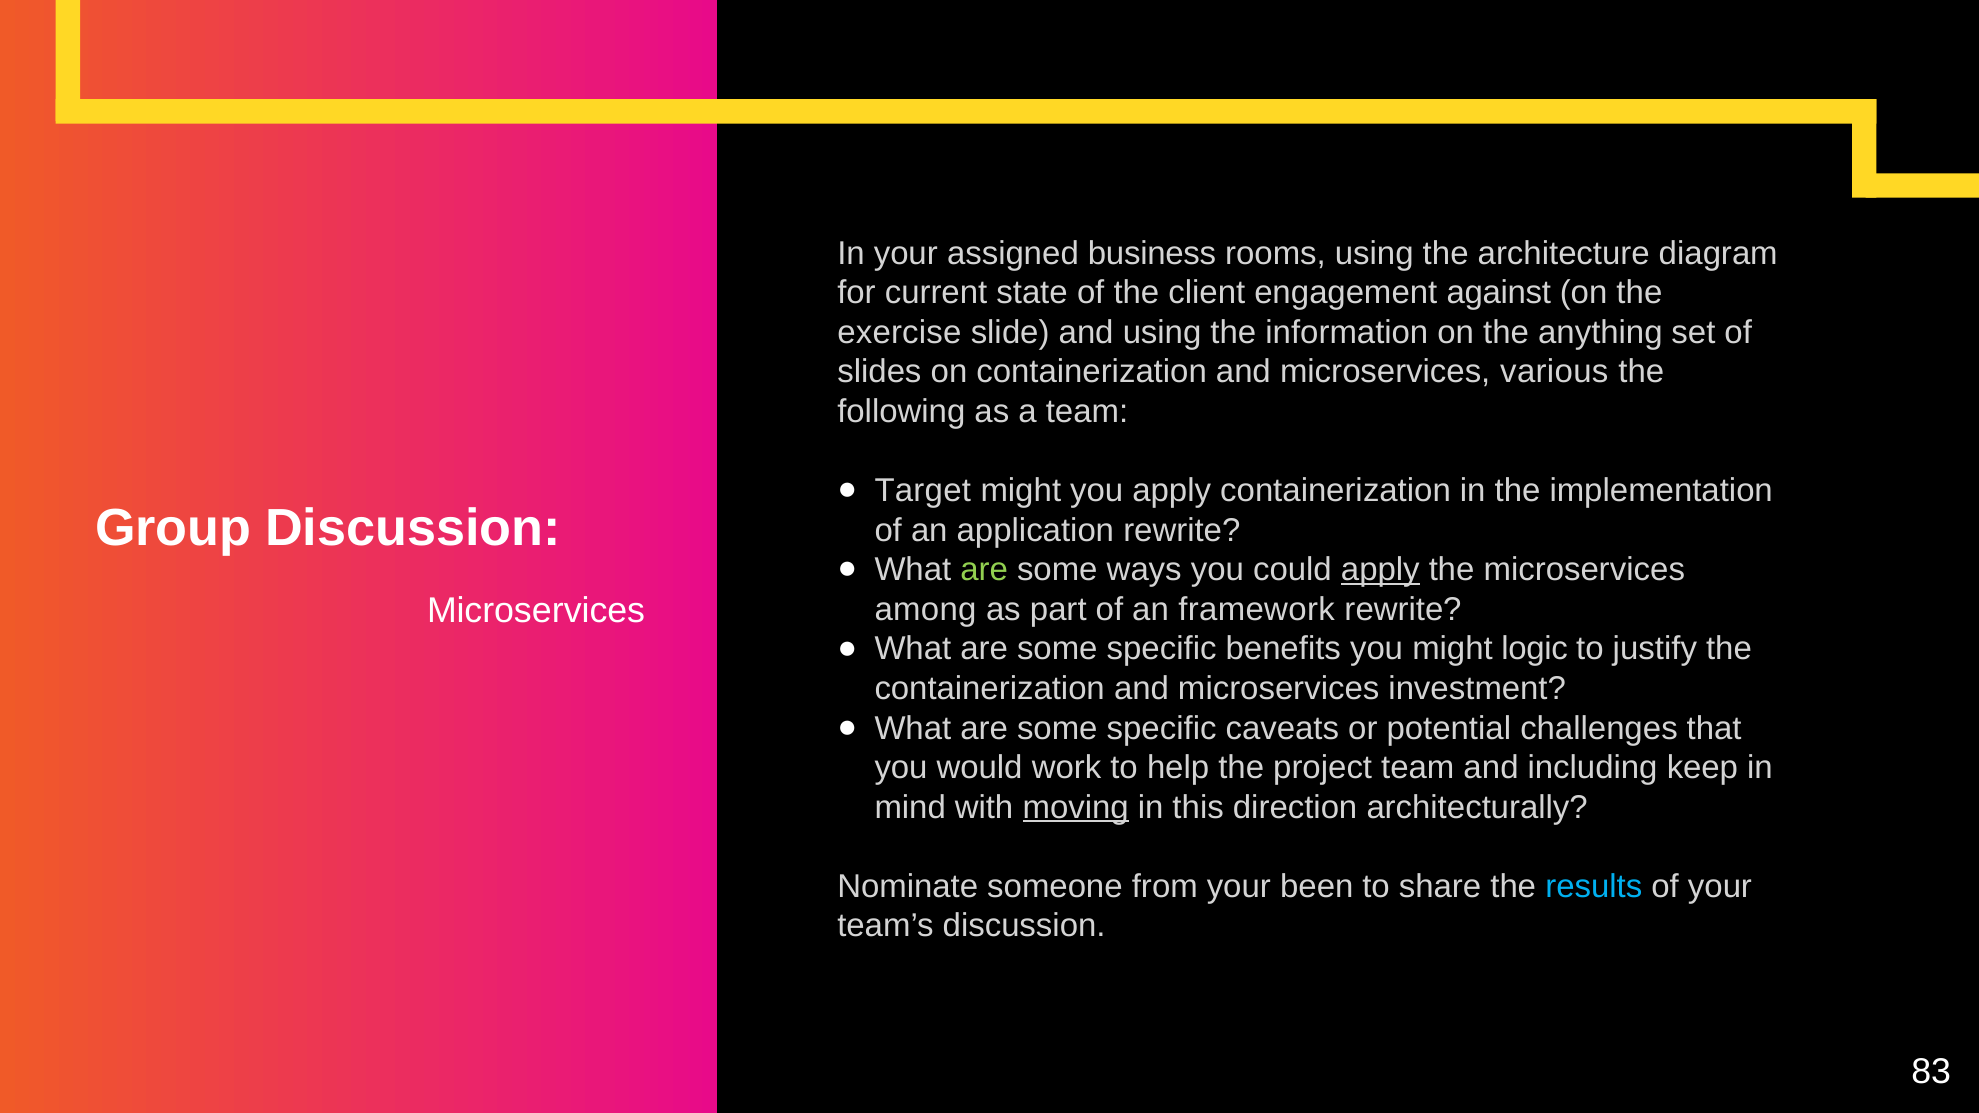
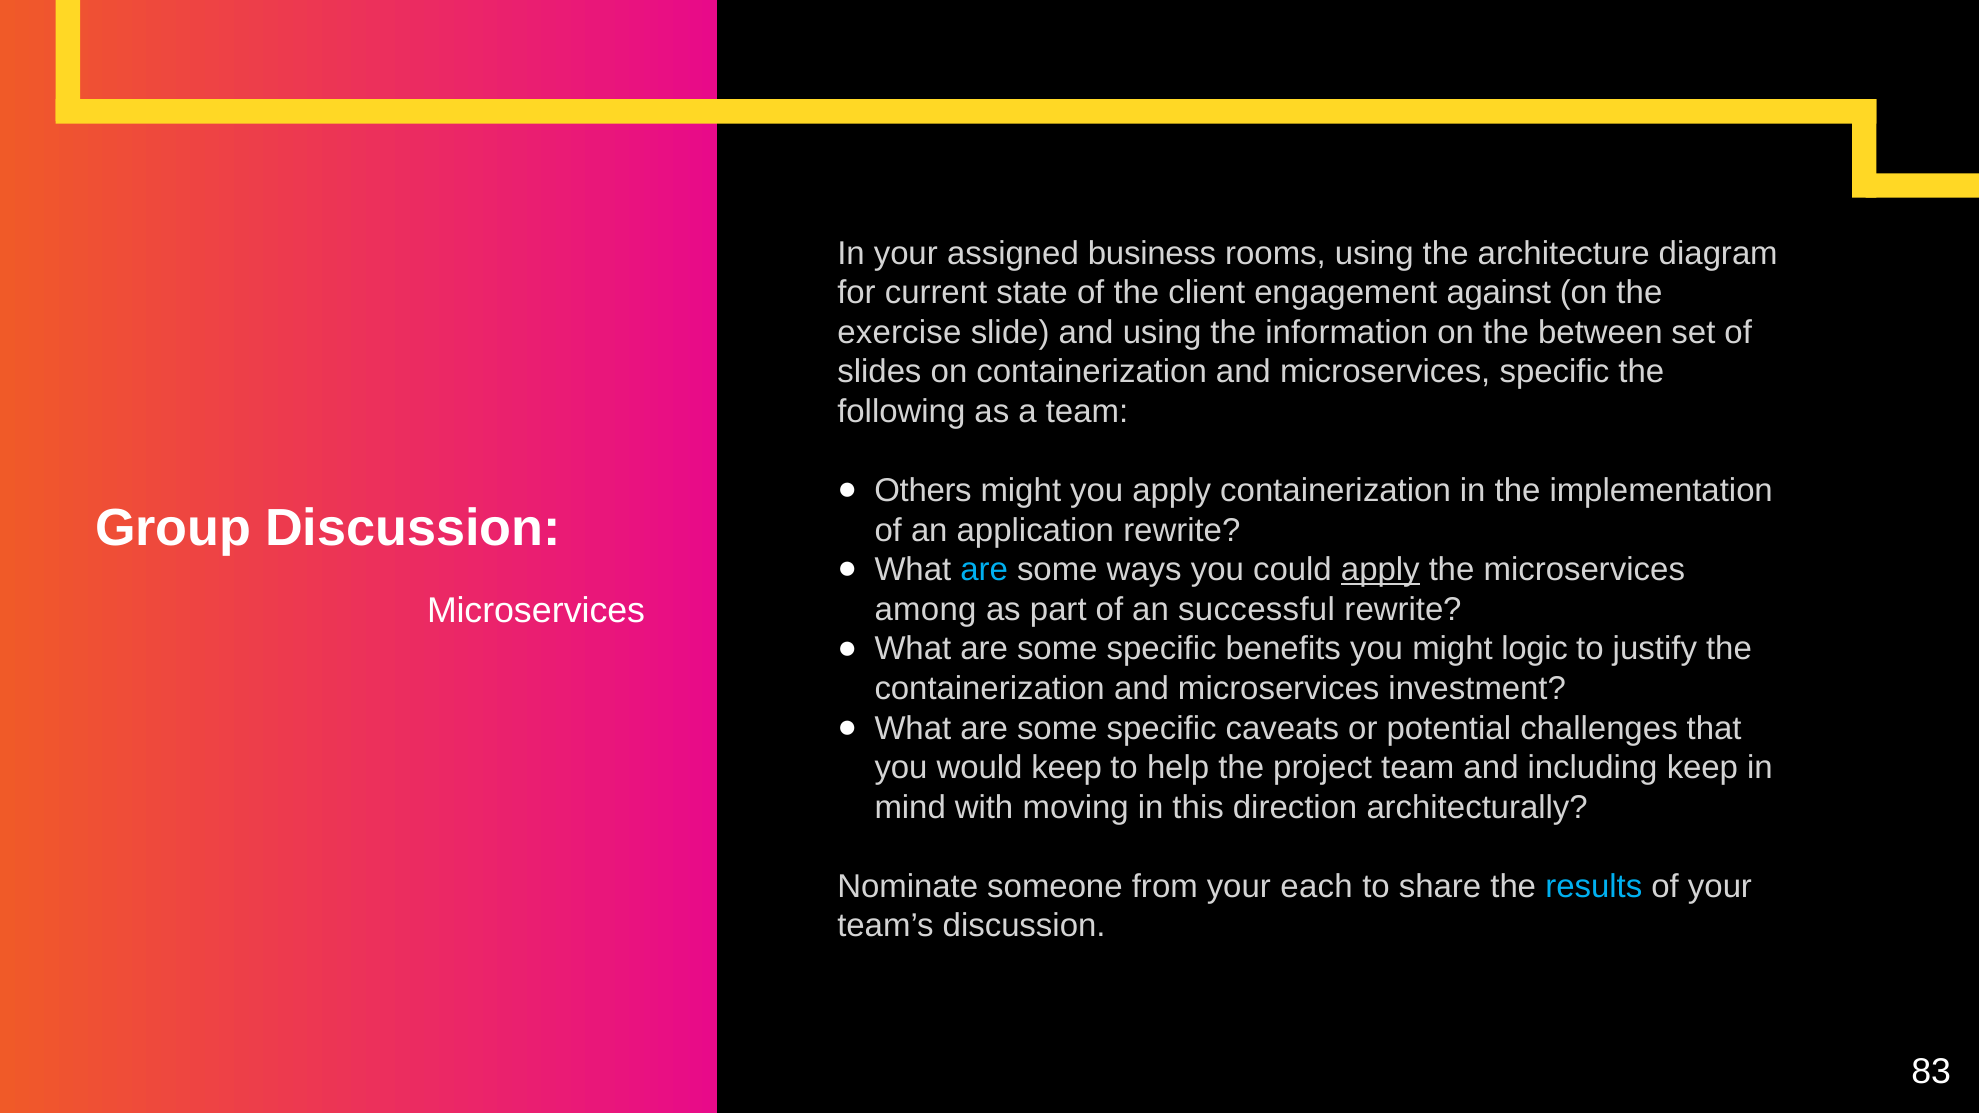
anything: anything -> between
microservices various: various -> specific
Target: Target -> Others
are at (984, 570) colour: light green -> light blue
framework: framework -> successful
would work: work -> keep
moving underline: present -> none
been: been -> each
